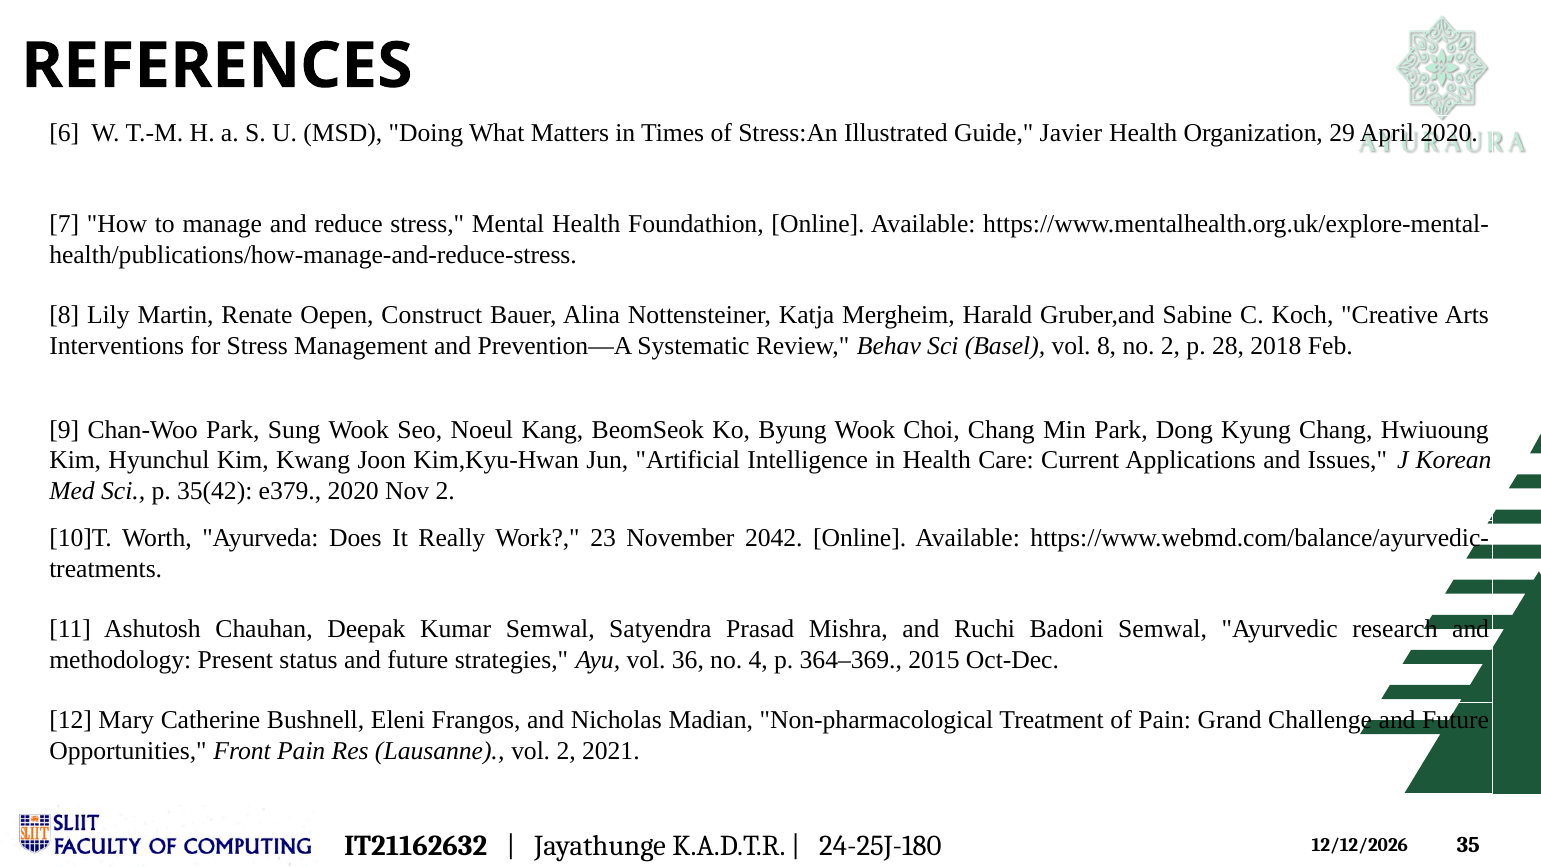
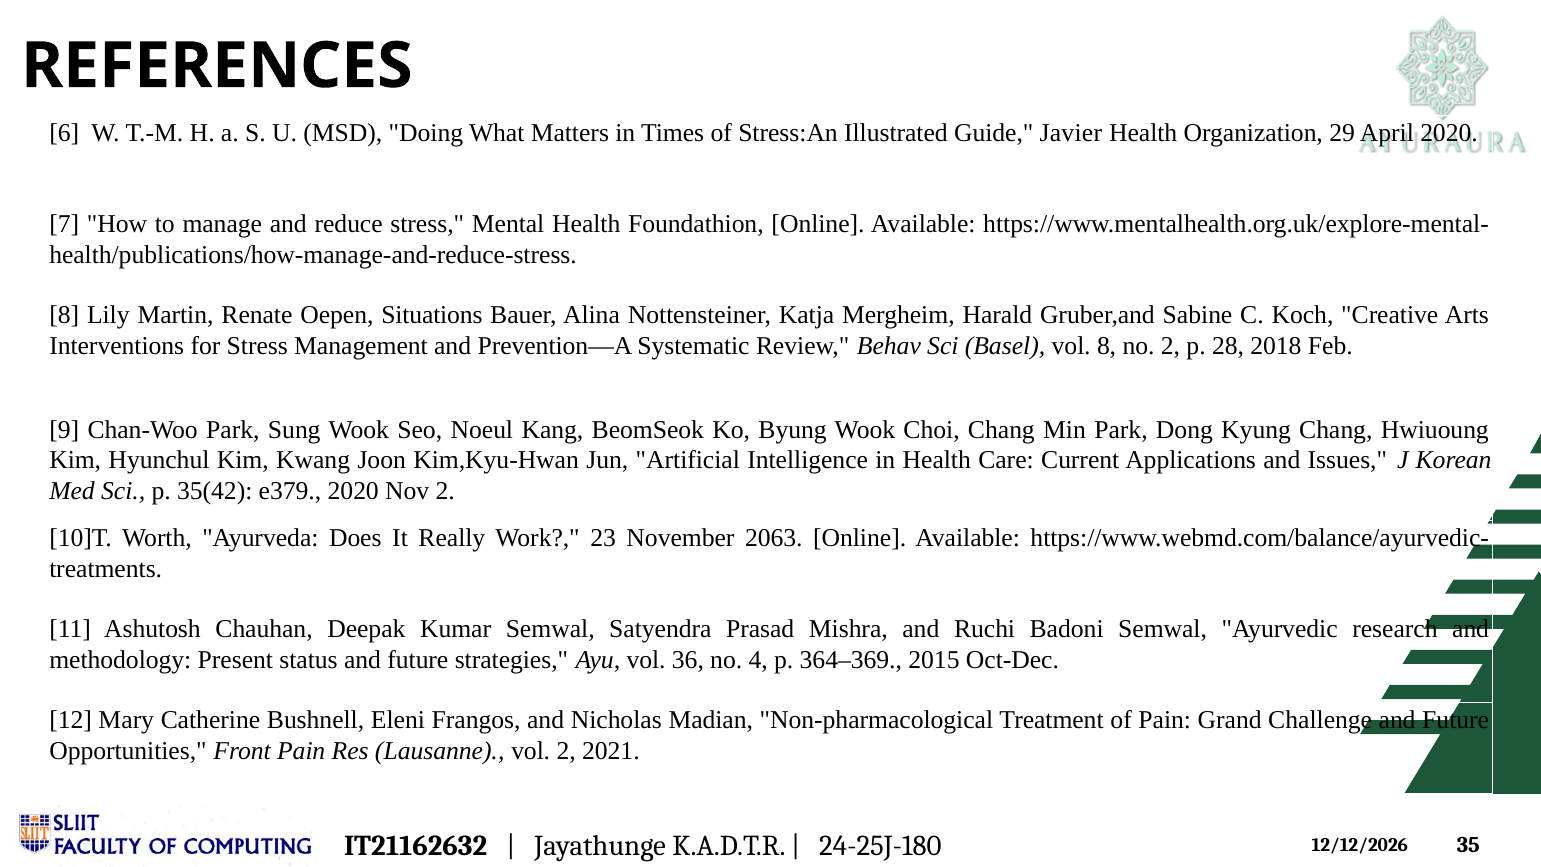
Construct: Construct -> Situations
2042: 2042 -> 2063
